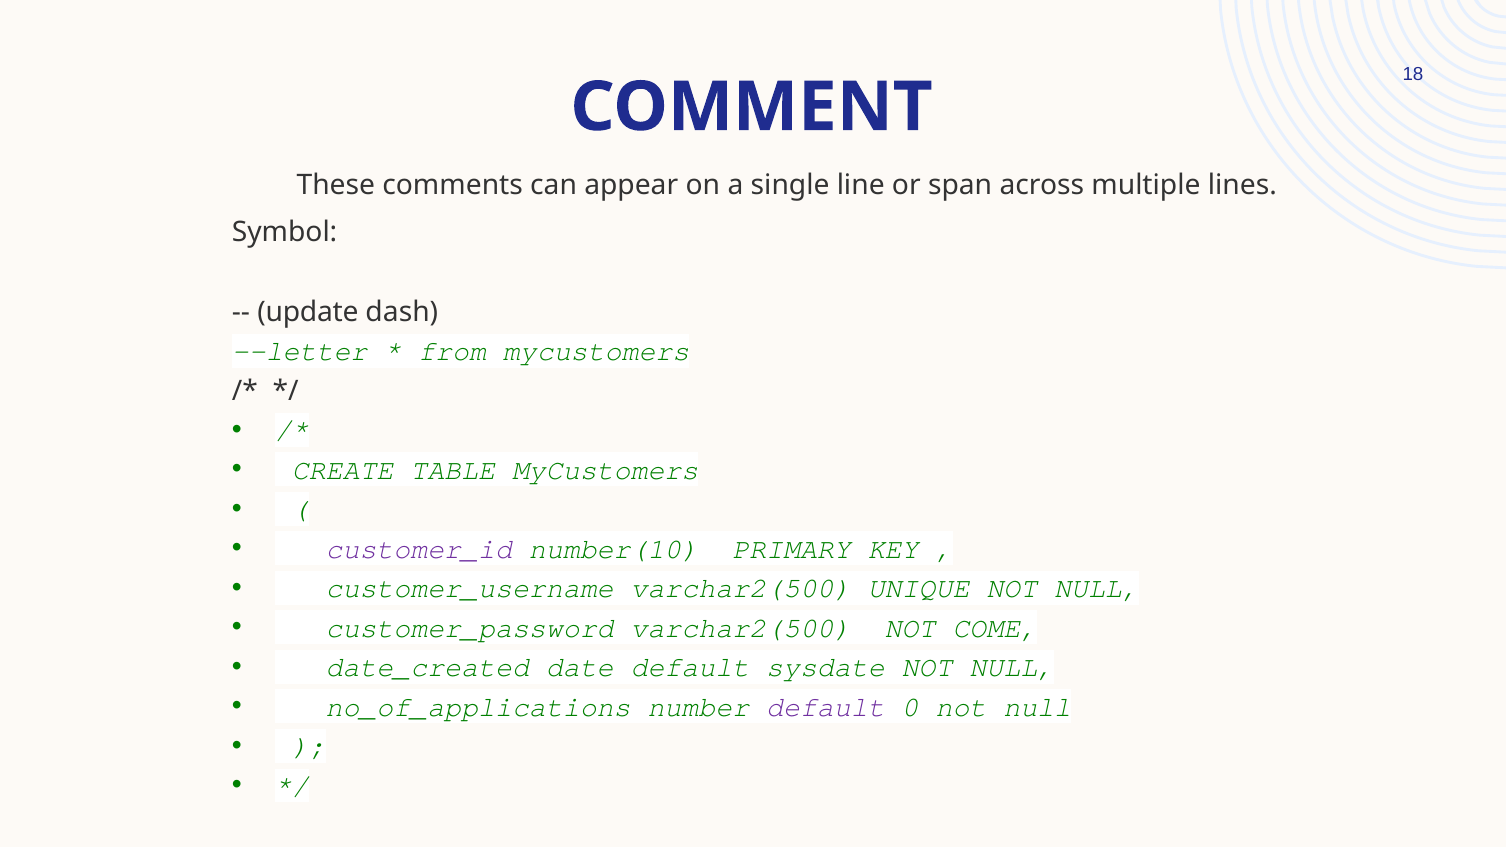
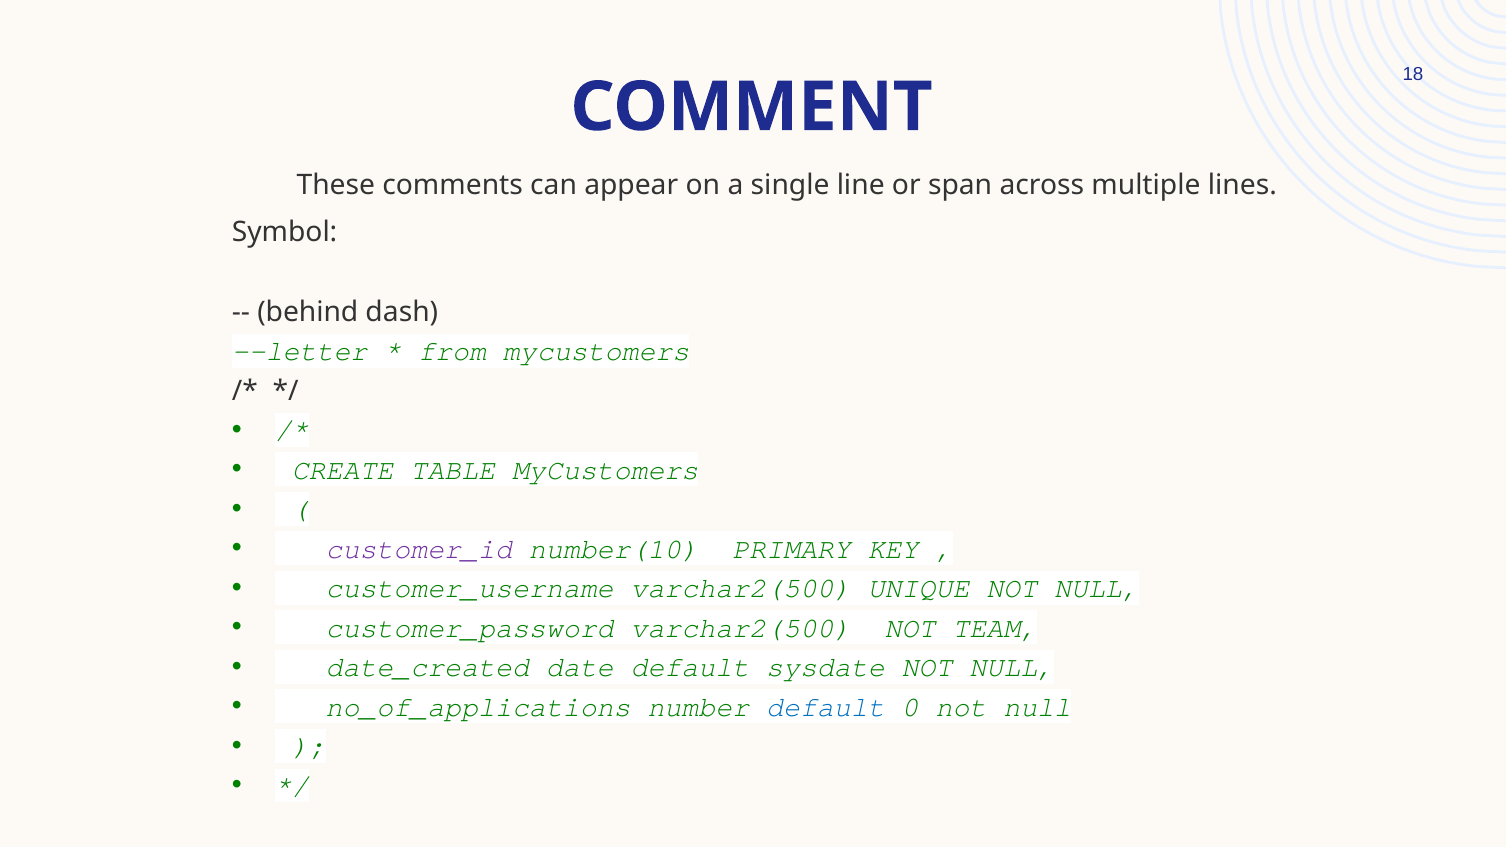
update: update -> behind
COME: COME -> TEAM
default at (825, 707) colour: purple -> blue
